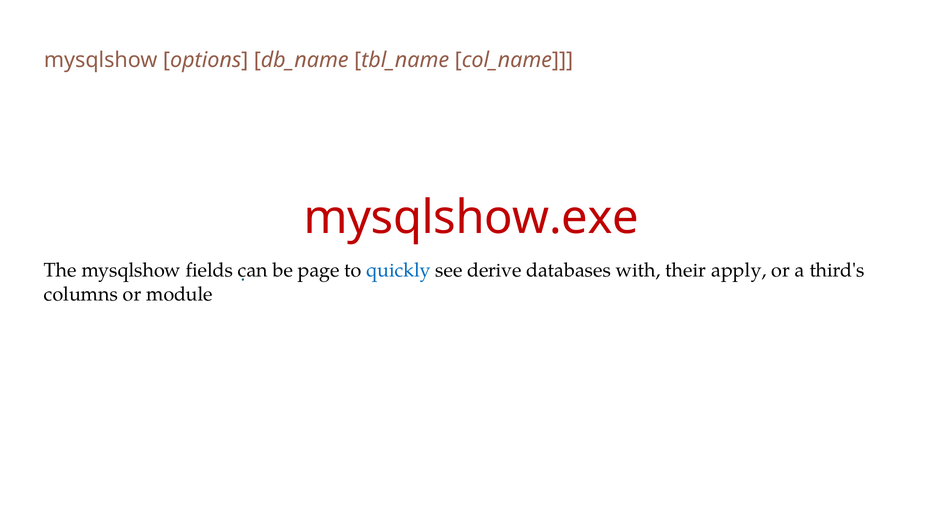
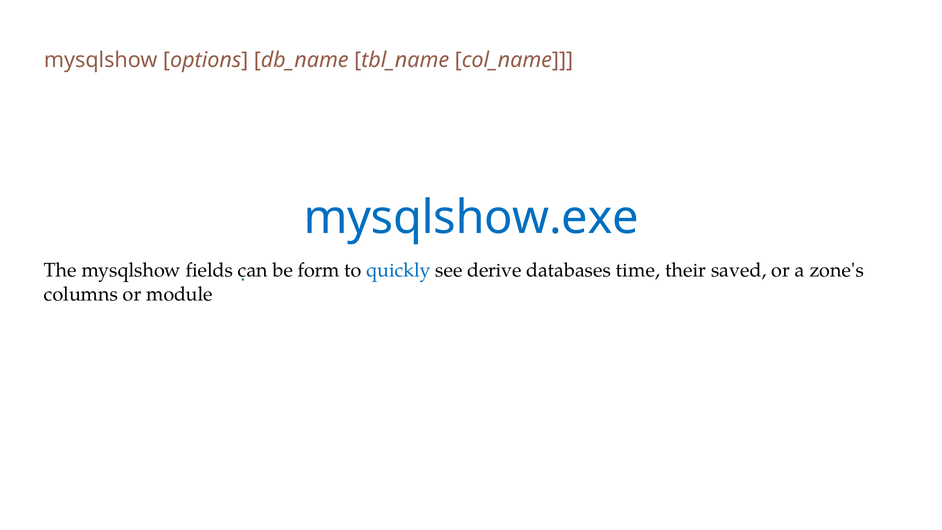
mysqlshow.exe colour: red -> blue
page: page -> form
with: with -> time
apply: apply -> saved
third's: third's -> zone's
